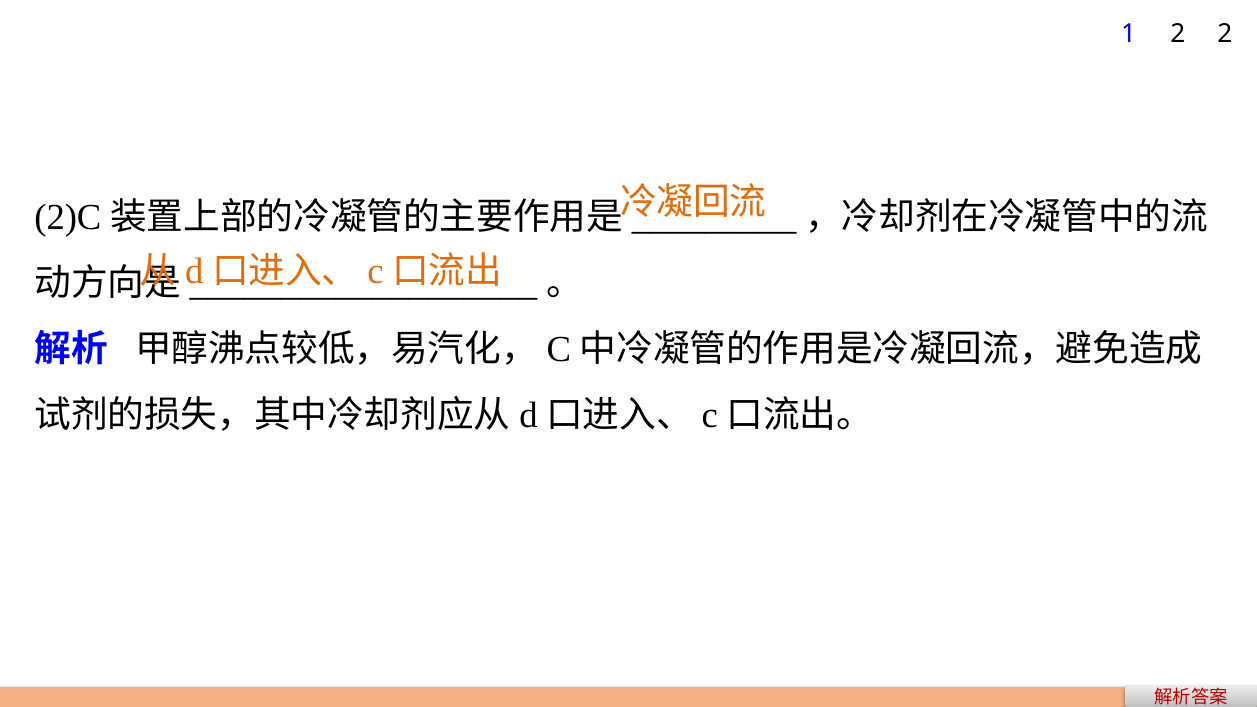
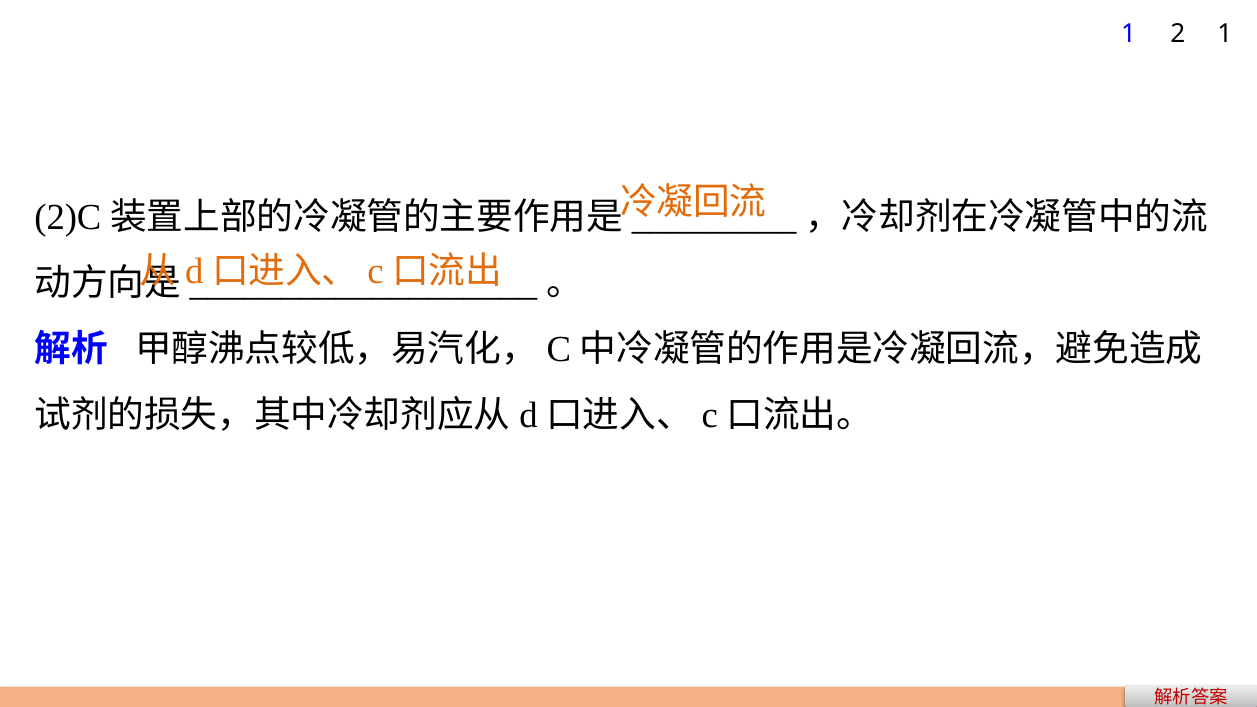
2 2: 2 -> 1
